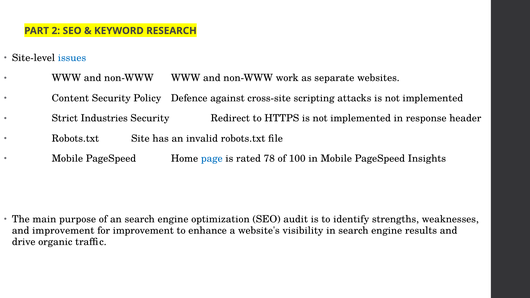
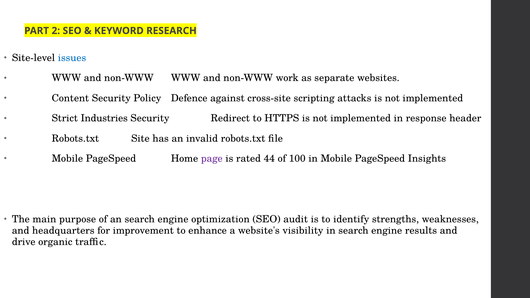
page colour: blue -> purple
78: 78 -> 44
and improvement: improvement -> headquarters
